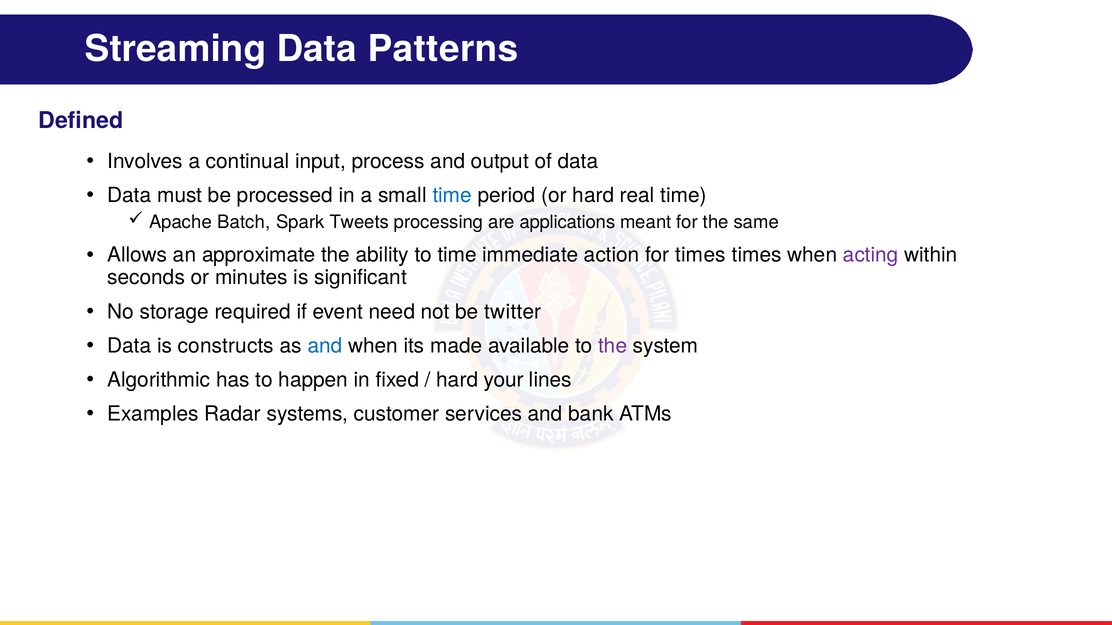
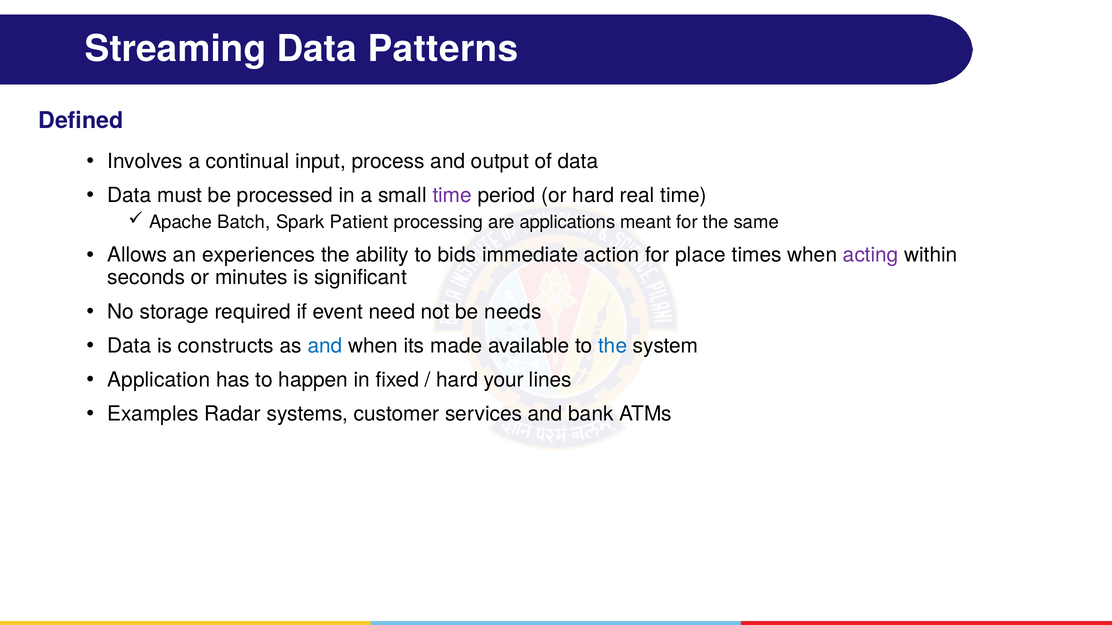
time at (452, 195) colour: blue -> purple
Tweets: Tweets -> Patient
approximate: approximate -> experiences
to time: time -> bids
for times: times -> place
twitter: twitter -> needs
the at (613, 346) colour: purple -> blue
Algorithmic: Algorithmic -> Application
